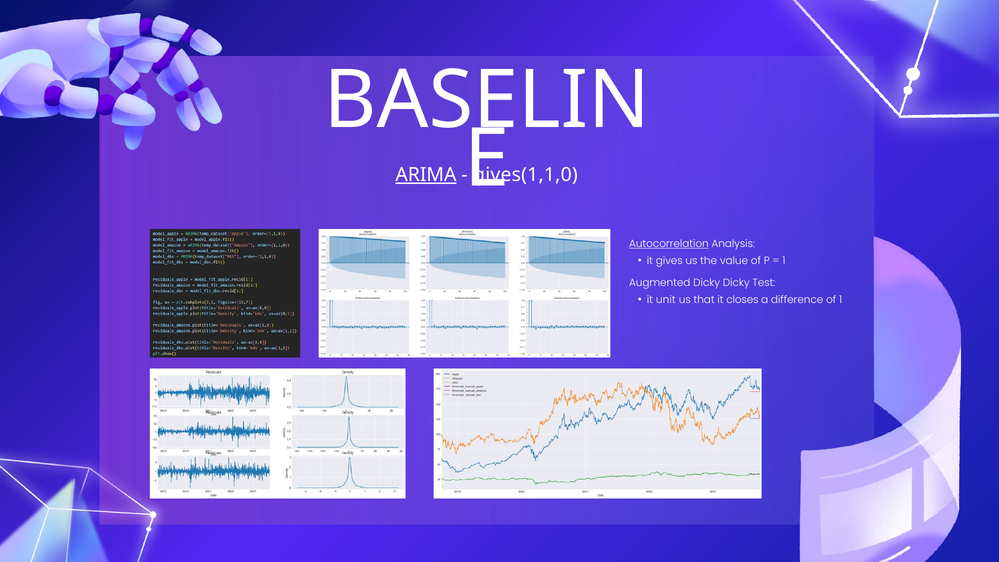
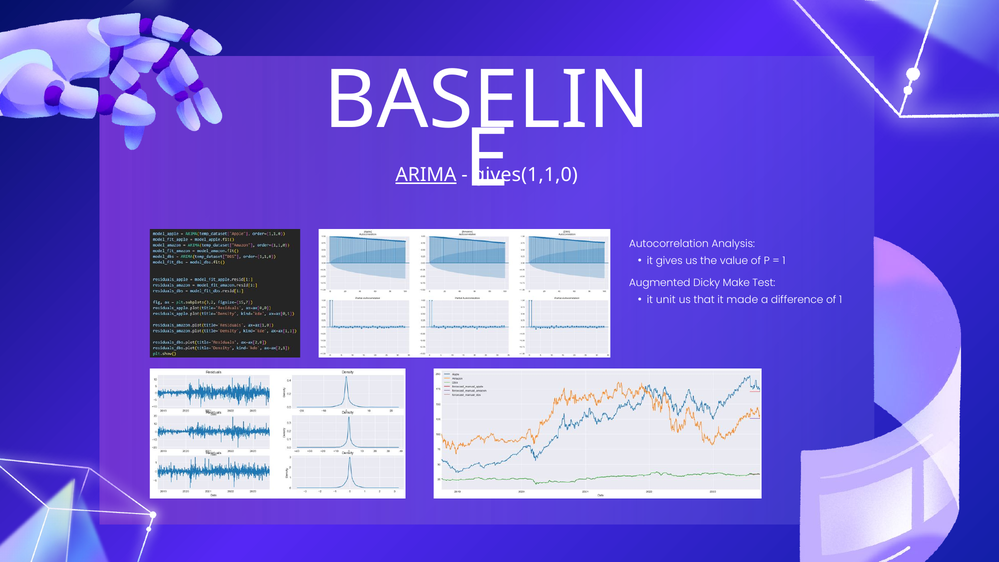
Autocorrelation underline: present -> none
Dicky Dicky: Dicky -> Make
closes: closes -> made
